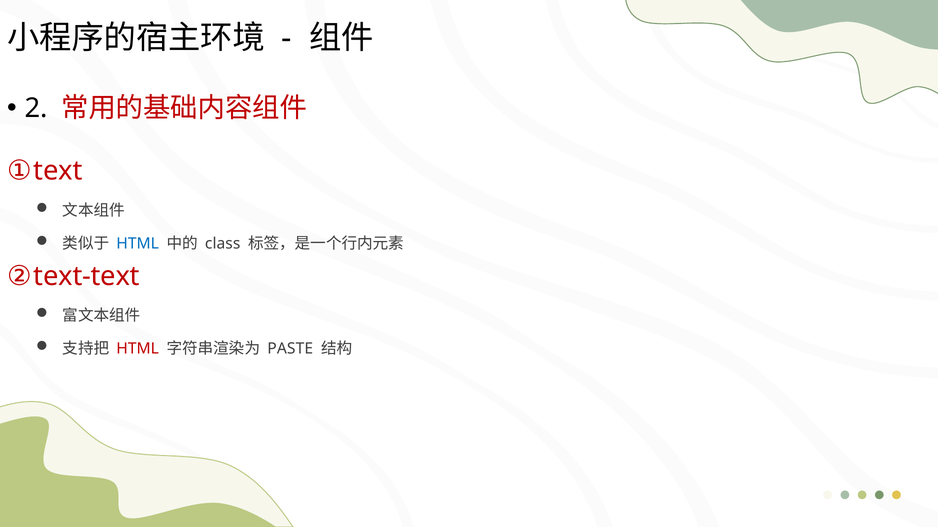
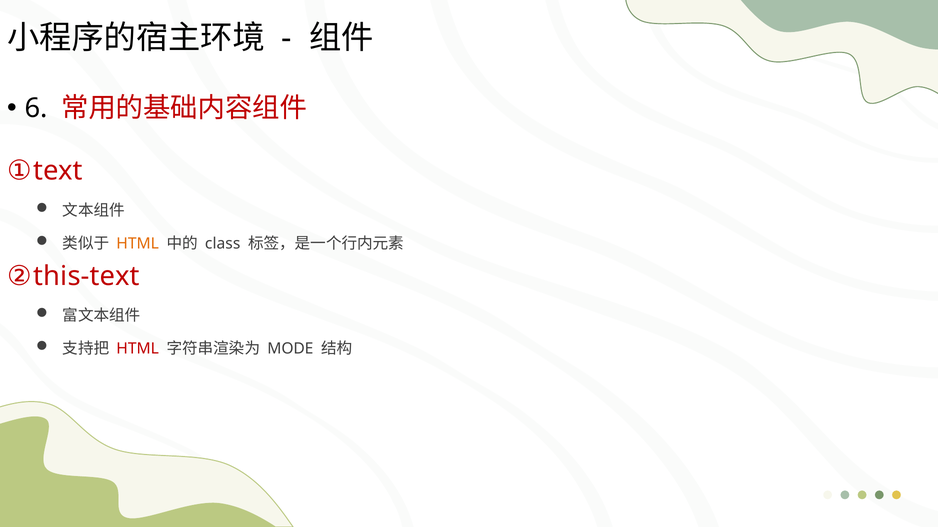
2: 2 -> 6
HTML at (138, 244) colour: blue -> orange
text-text: text-text -> this-text
PASTE: PASTE -> MODE
